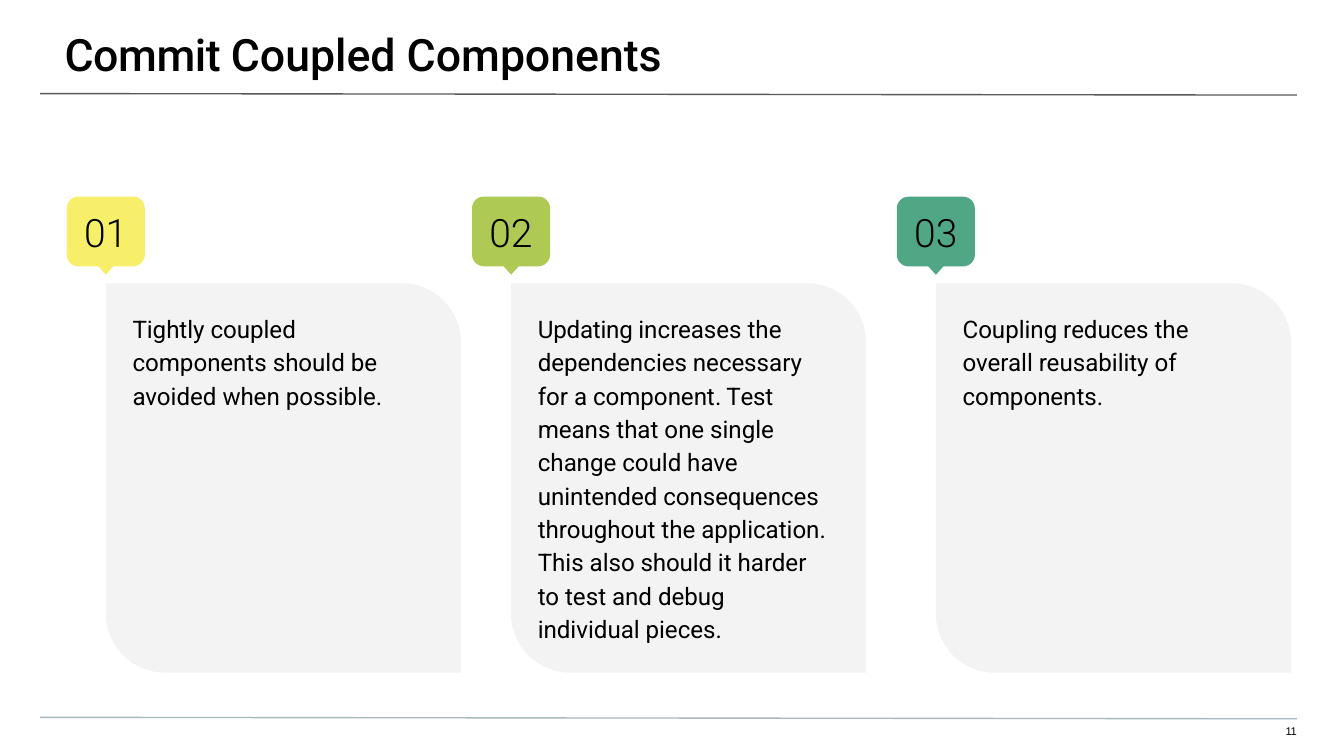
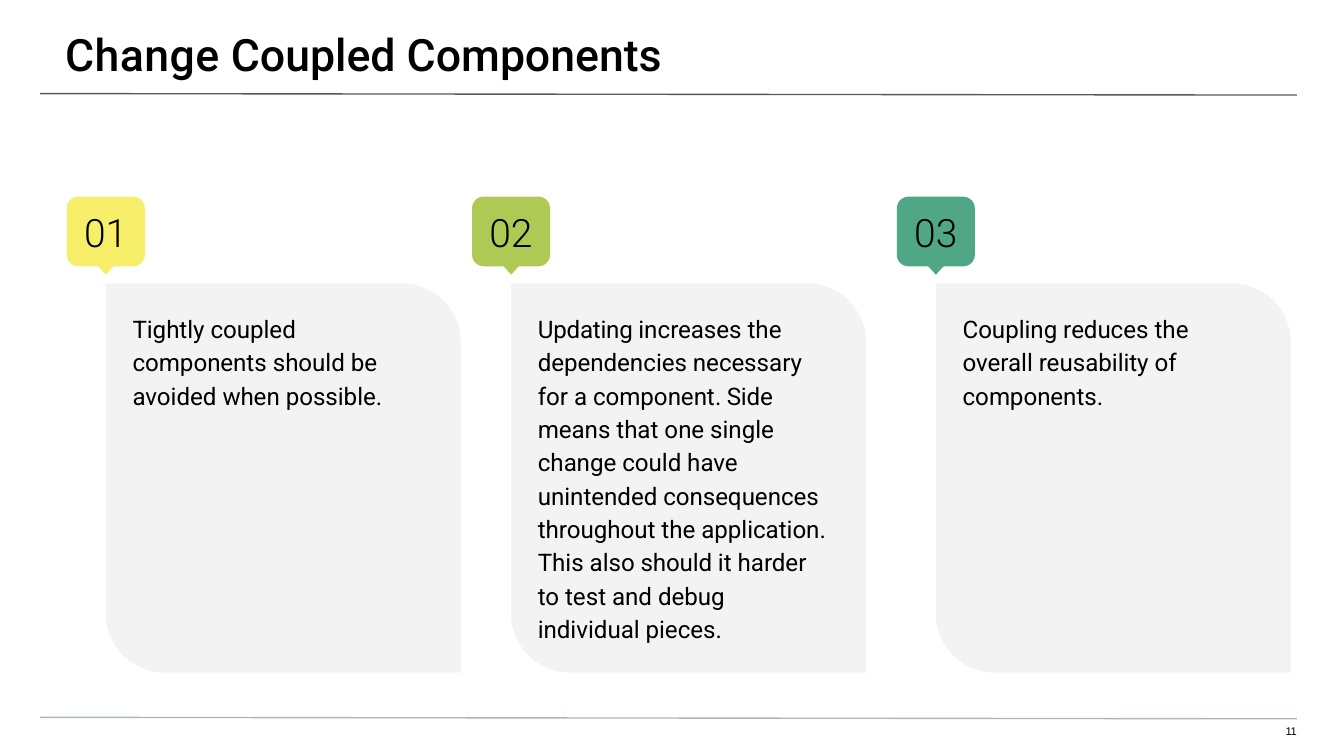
Commit at (143, 57): Commit -> Change
component Test: Test -> Side
